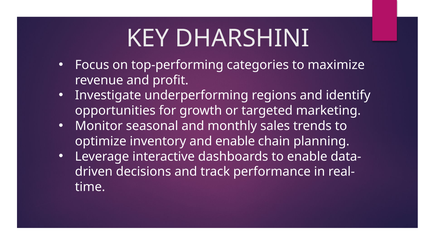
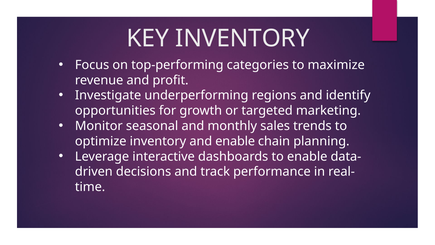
KEY DHARSHINI: DHARSHINI -> INVENTORY
